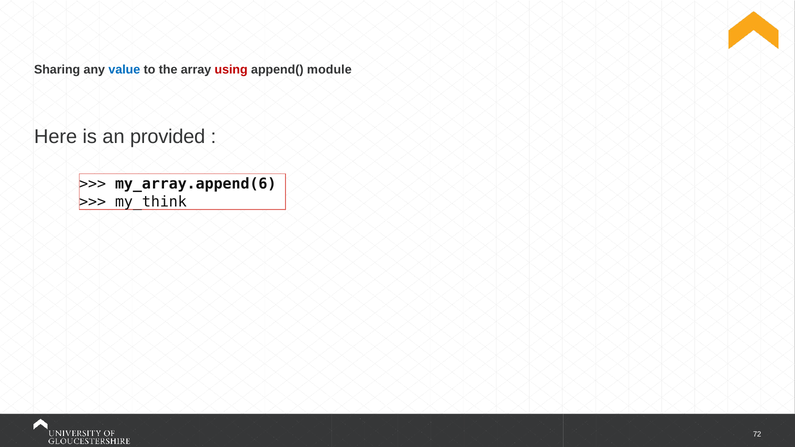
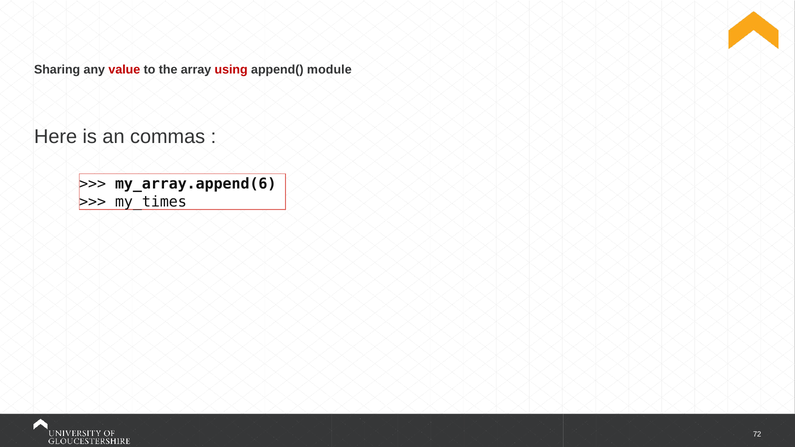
value colour: blue -> red
provided: provided -> commas
my_think: my_think -> my_times
